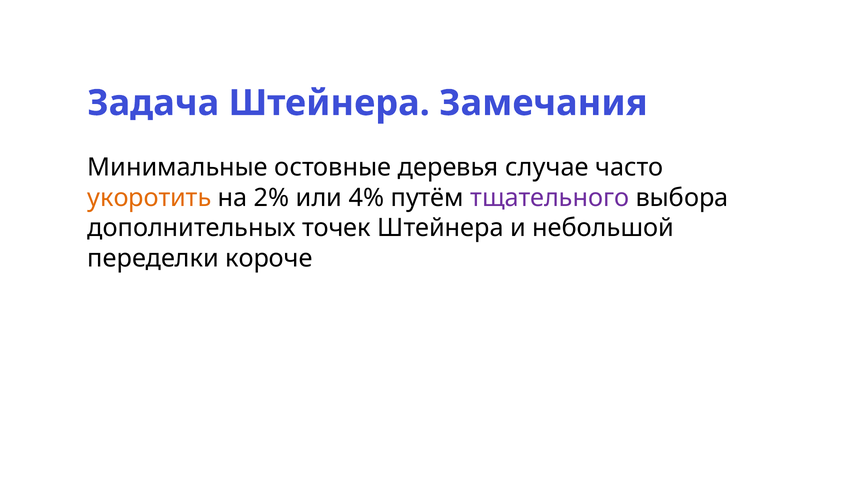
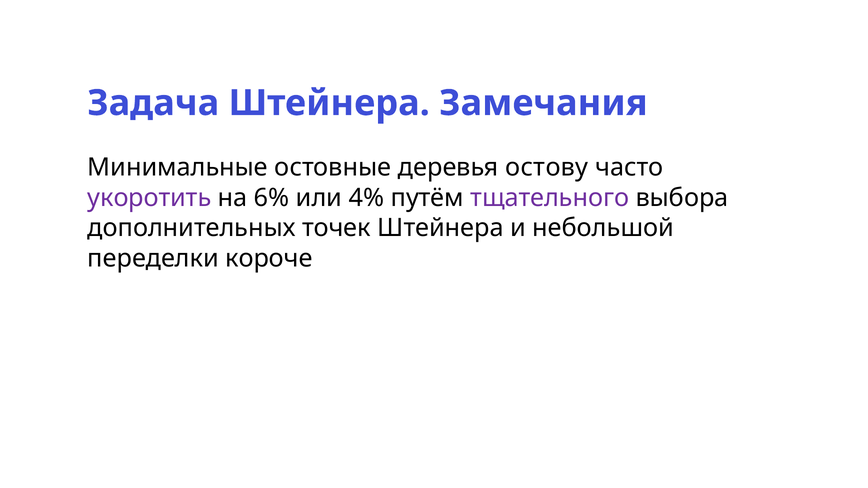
случае: случае -> остову
укоротить colour: orange -> purple
2%: 2% -> 6%
